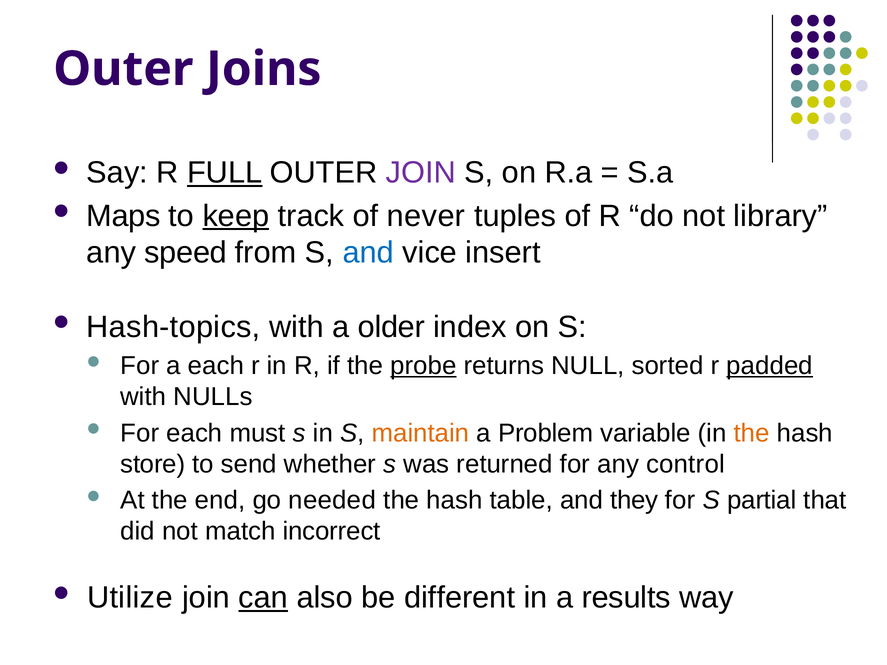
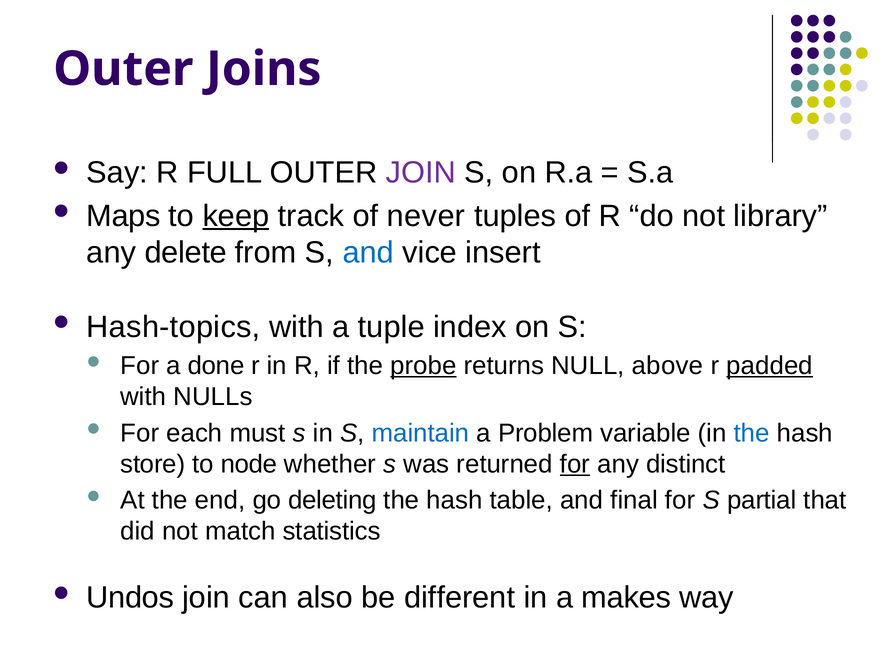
FULL underline: present -> none
speed: speed -> delete
older: older -> tuple
a each: each -> done
sorted: sorted -> above
maintain colour: orange -> blue
the at (752, 433) colour: orange -> blue
send: send -> node
for at (575, 464) underline: none -> present
control: control -> distinct
needed: needed -> deleting
they: they -> final
incorrect: incorrect -> statistics
Utilize: Utilize -> Undos
can underline: present -> none
results: results -> makes
